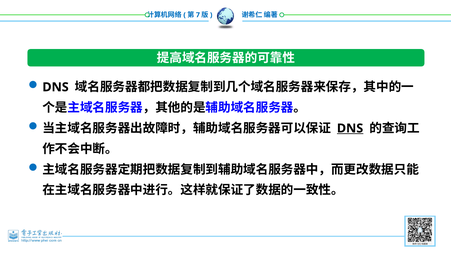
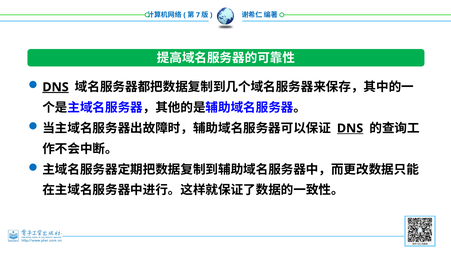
DNS at (56, 87) underline: none -> present
